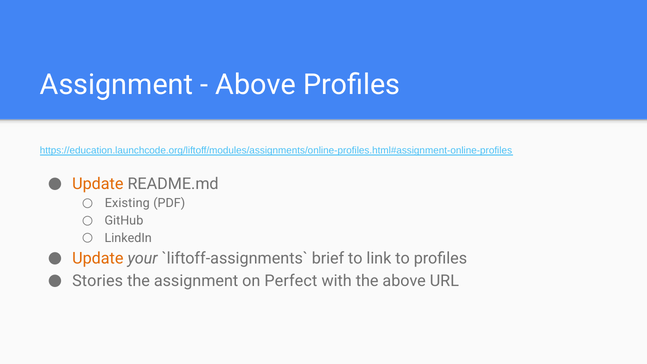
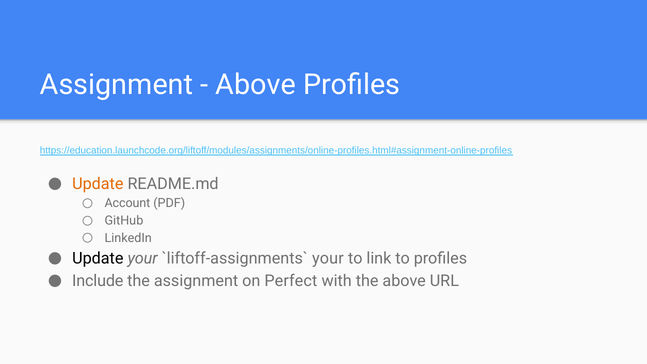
Existing: Existing -> Account
Update at (98, 258) colour: orange -> black
brief at (328, 258): brief -> your
Stories: Stories -> Include
